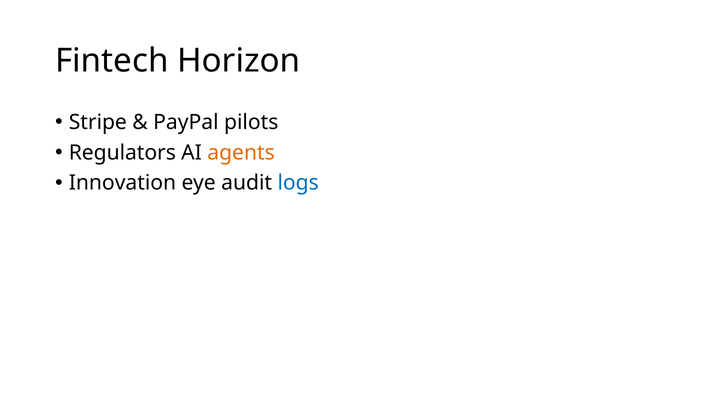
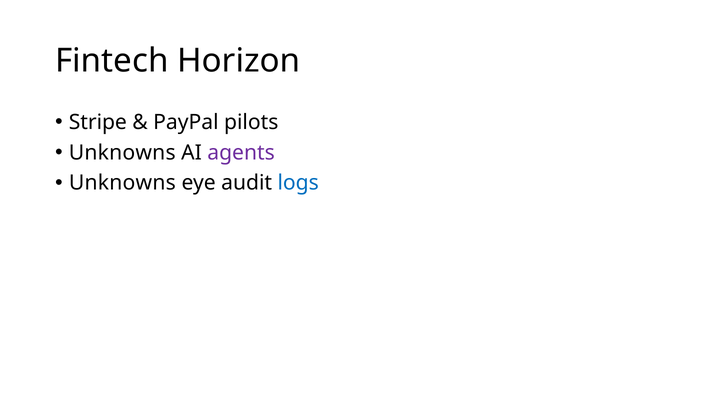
Regulators at (122, 153): Regulators -> Unknowns
agents colour: orange -> purple
Innovation at (122, 183): Innovation -> Unknowns
